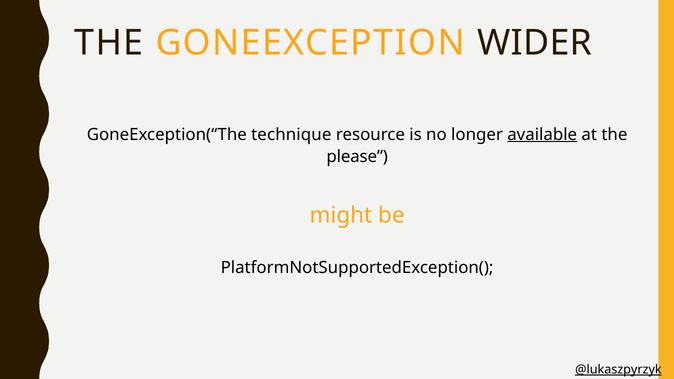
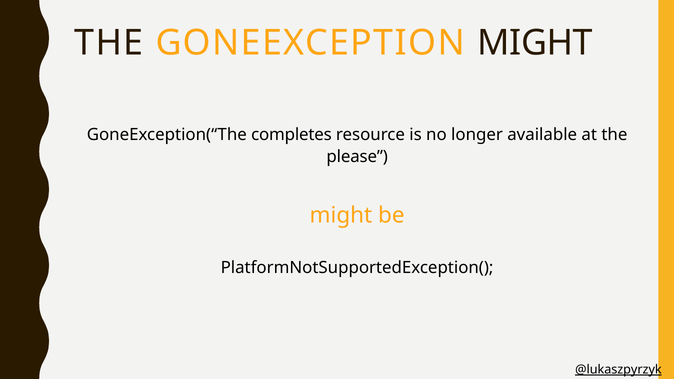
GONEEXCEPTION WIDER: WIDER -> MIGHT
technique: technique -> completes
available underline: present -> none
